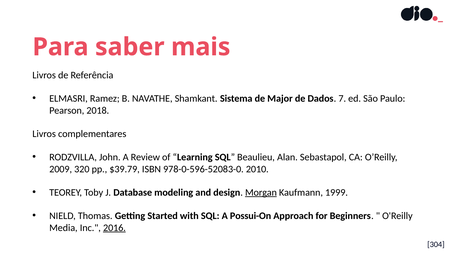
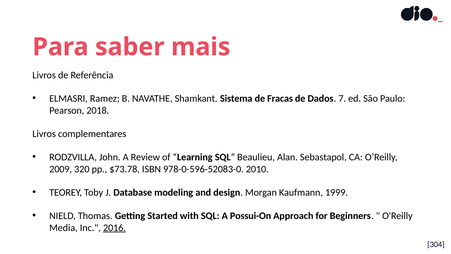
Major: Major -> Fracas
$39.79: $39.79 -> $73.78
Morgan underline: present -> none
